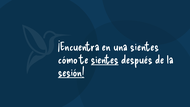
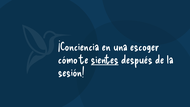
¡Encuentra: ¡Encuentra -> ¡Conciencia
una sientes: sientes -> escoger
sesión underline: present -> none
